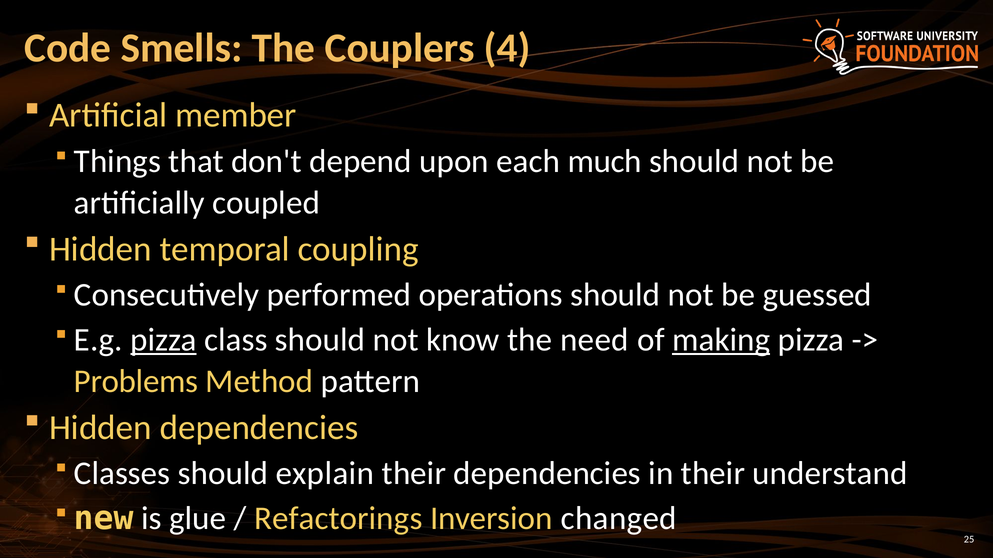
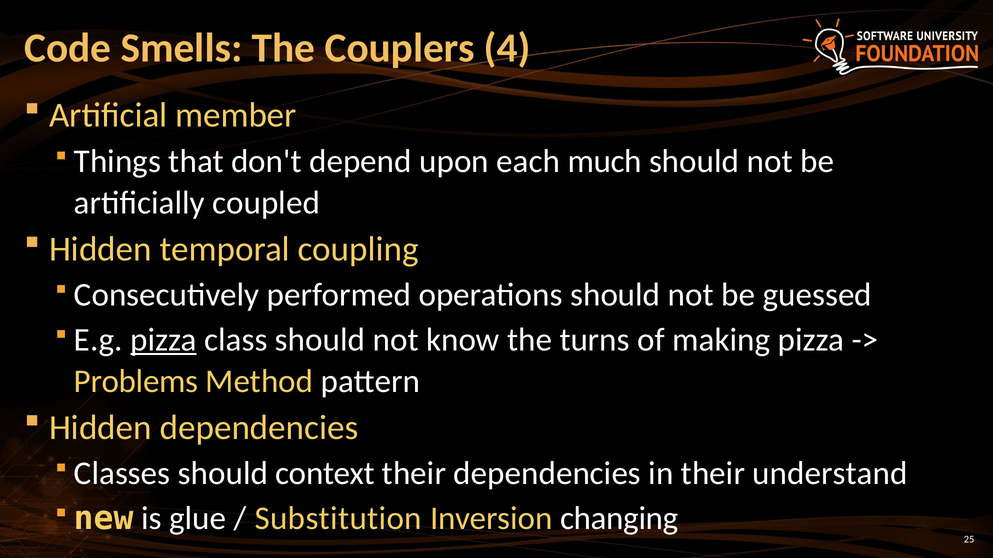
need: need -> turns
making underline: present -> none
explain: explain -> context
Refactorings: Refactorings -> Substitution
changed: changed -> changing
